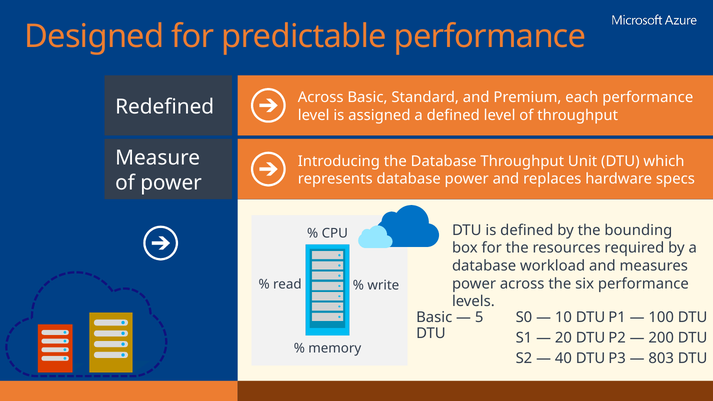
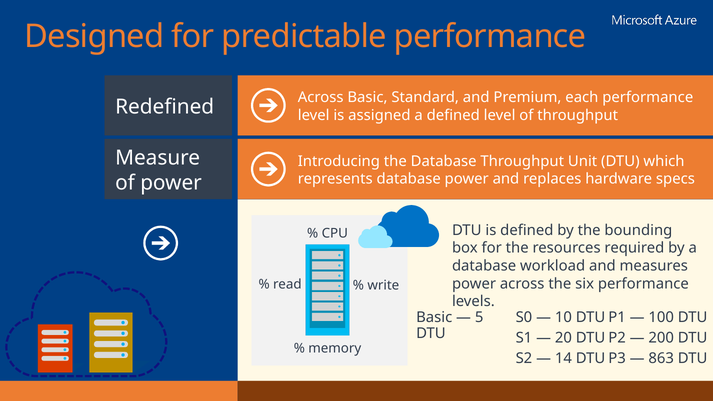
40: 40 -> 14
803: 803 -> 863
